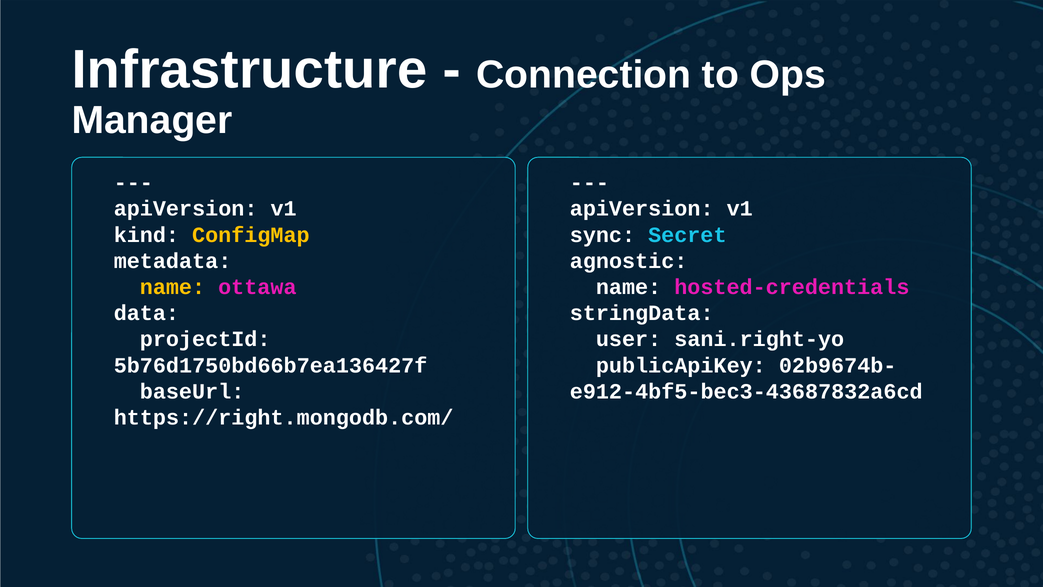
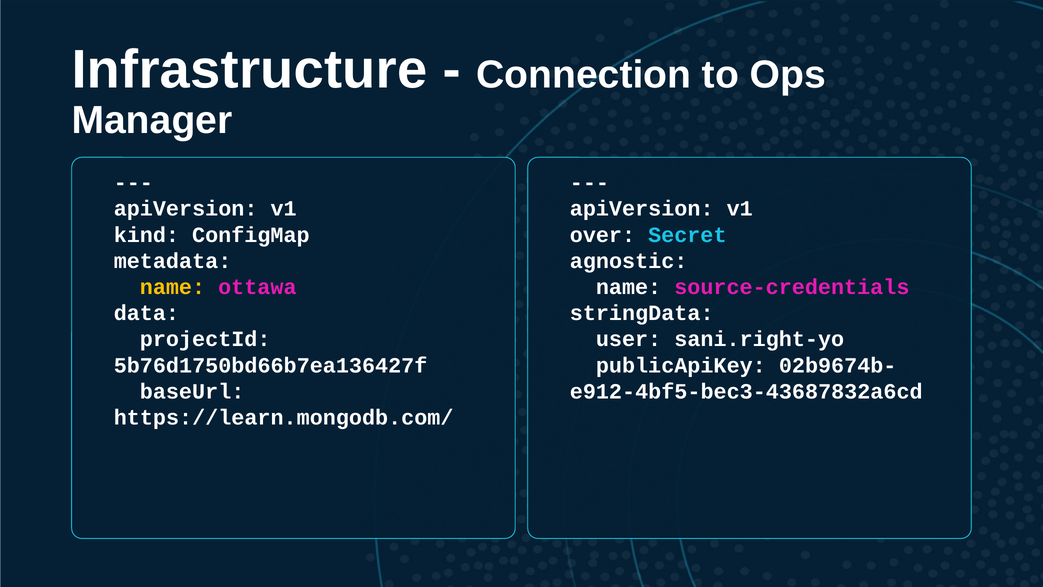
ConfigMap colour: yellow -> white
sync: sync -> over
hosted-credentials: hosted-credentials -> source-credentials
https://right.mongodb.com/: https://right.mongodb.com/ -> https://learn.mongodb.com/
